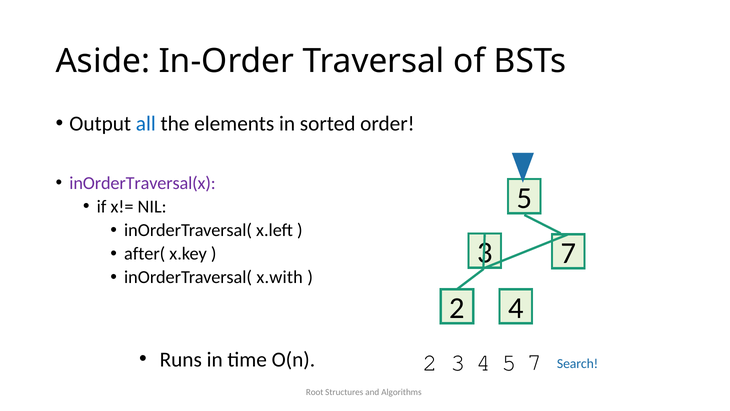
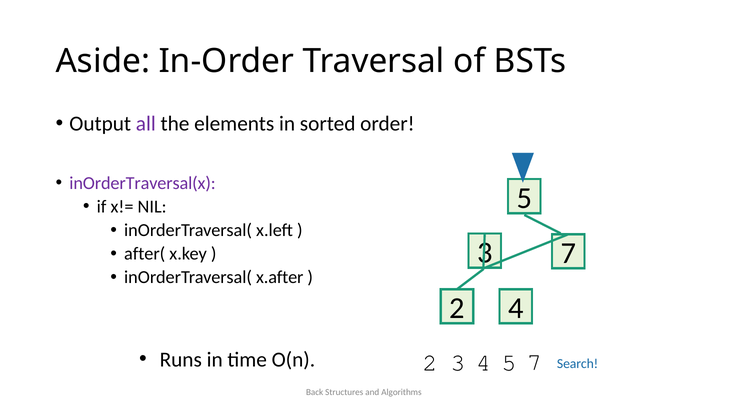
all colour: blue -> purple
x.with: x.with -> x.after
Root: Root -> Back
